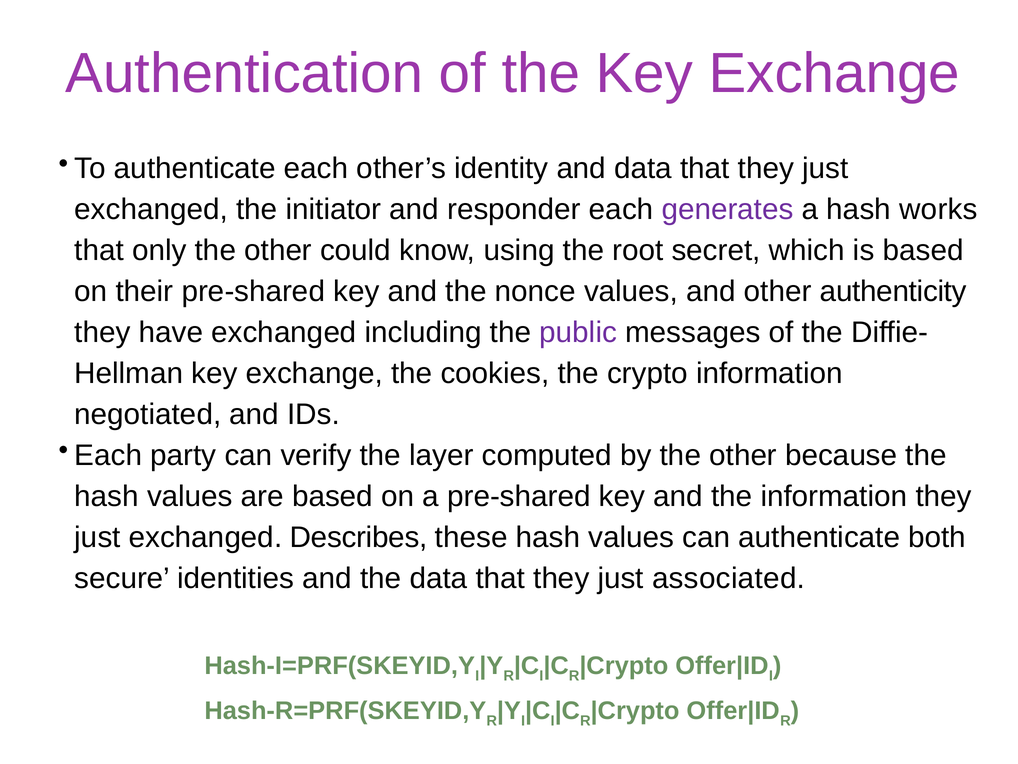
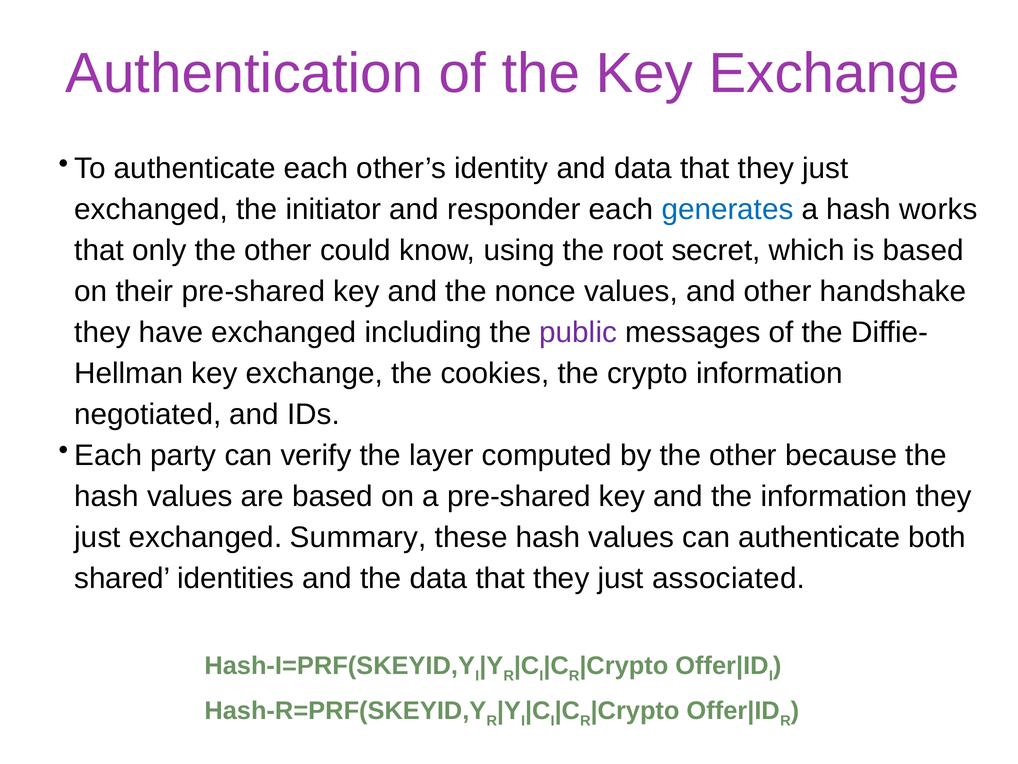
generates colour: purple -> blue
authenticity: authenticity -> handshake
Describes: Describes -> Summary
secure: secure -> shared
